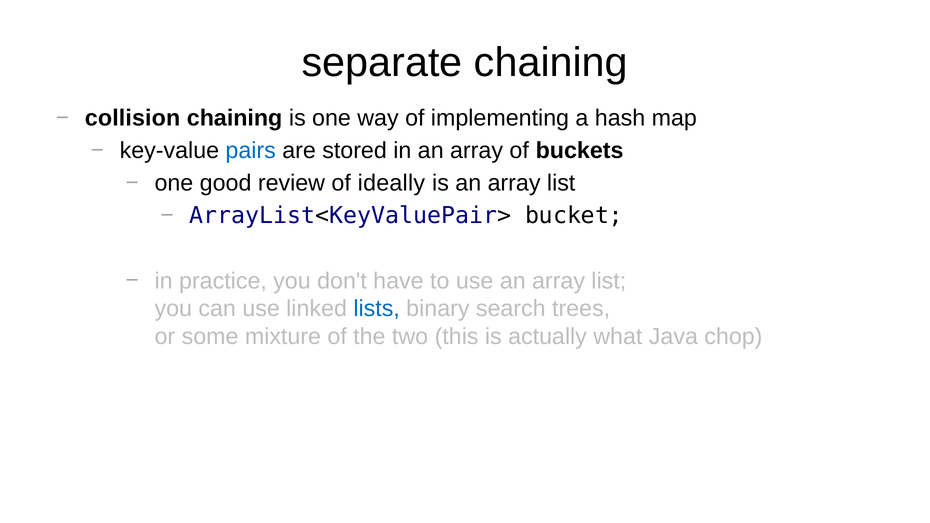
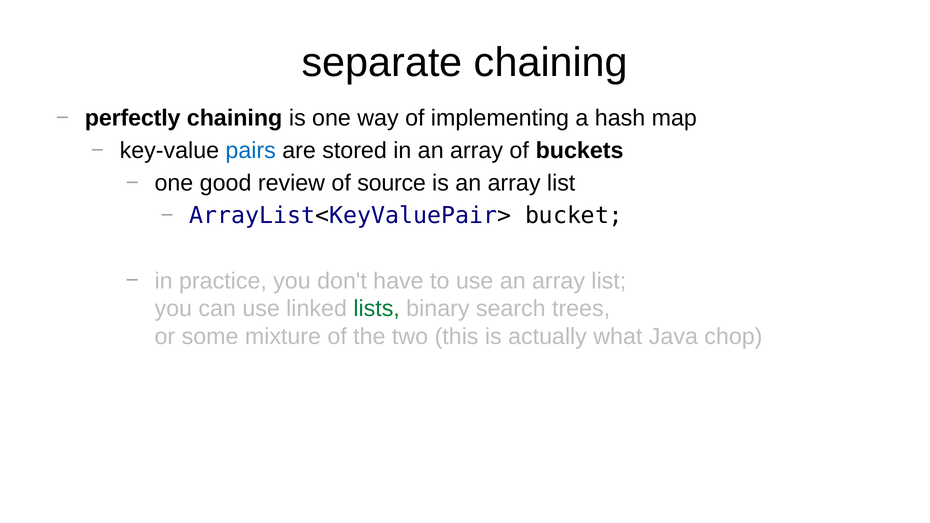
collision: collision -> perfectly
ideally: ideally -> source
lists colour: blue -> green
